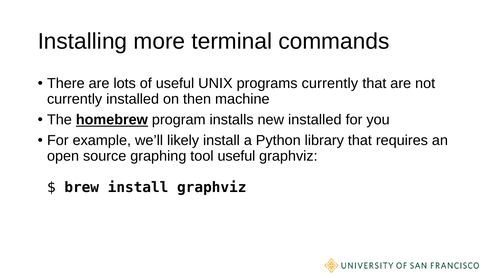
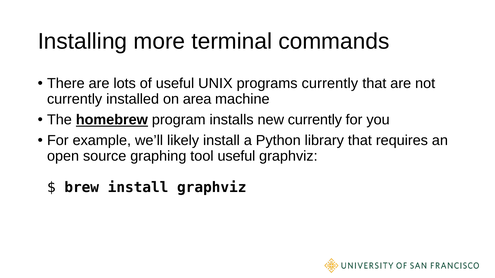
then: then -> area
new installed: installed -> currently
